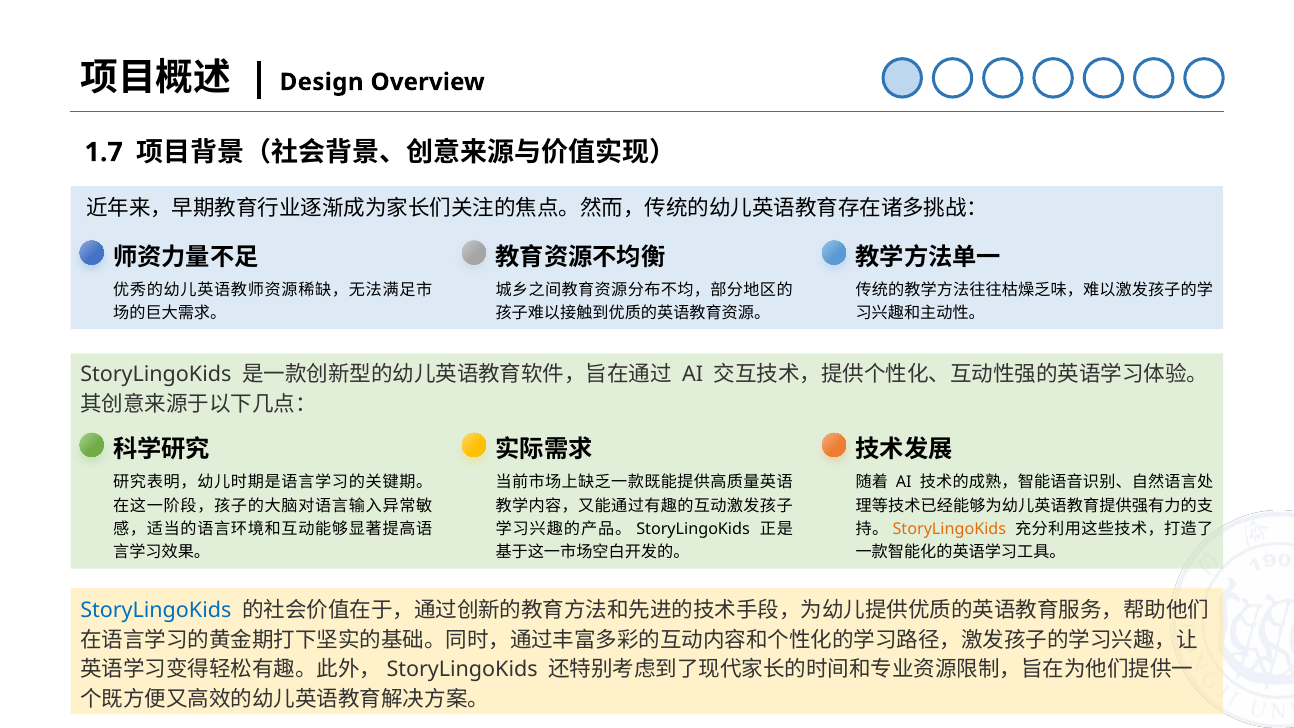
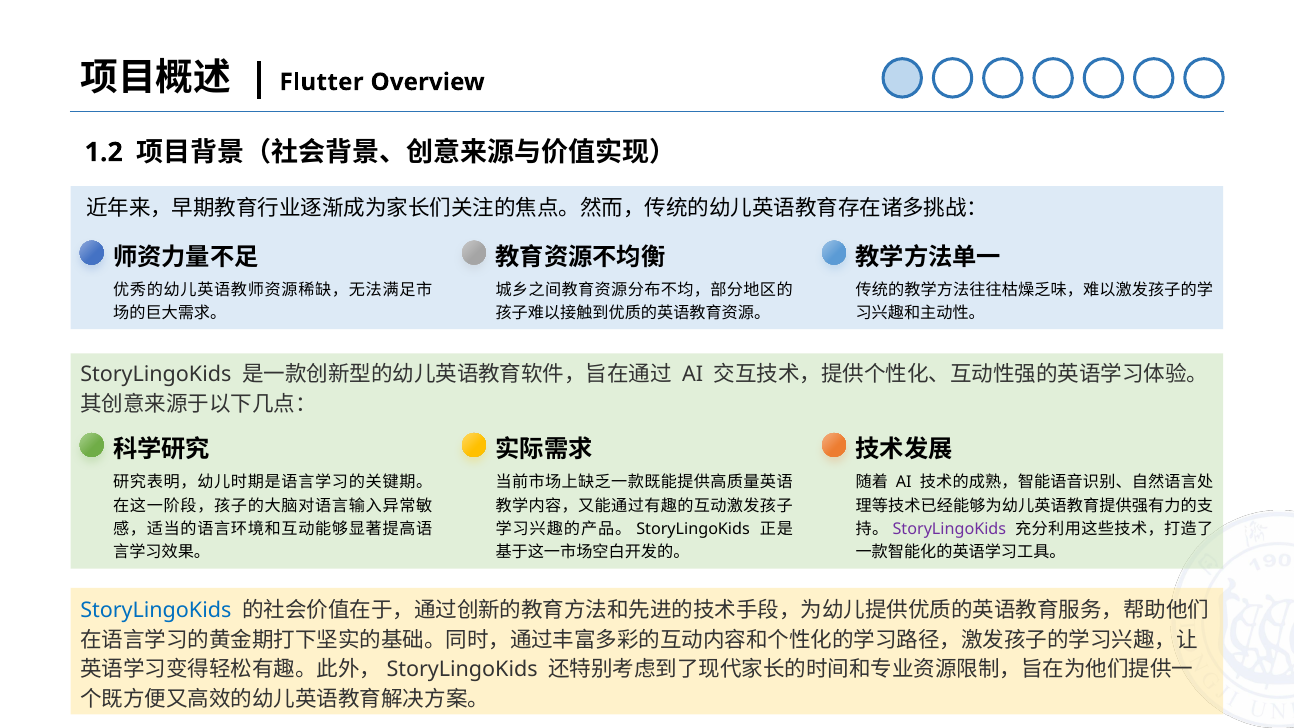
Design: Design -> Flutter
1.7: 1.7 -> 1.2
StoryLingoKids at (949, 529) colour: orange -> purple
